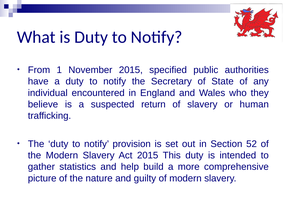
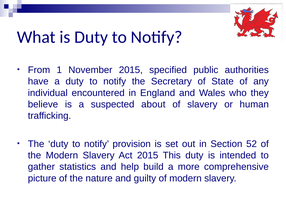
return: return -> about
